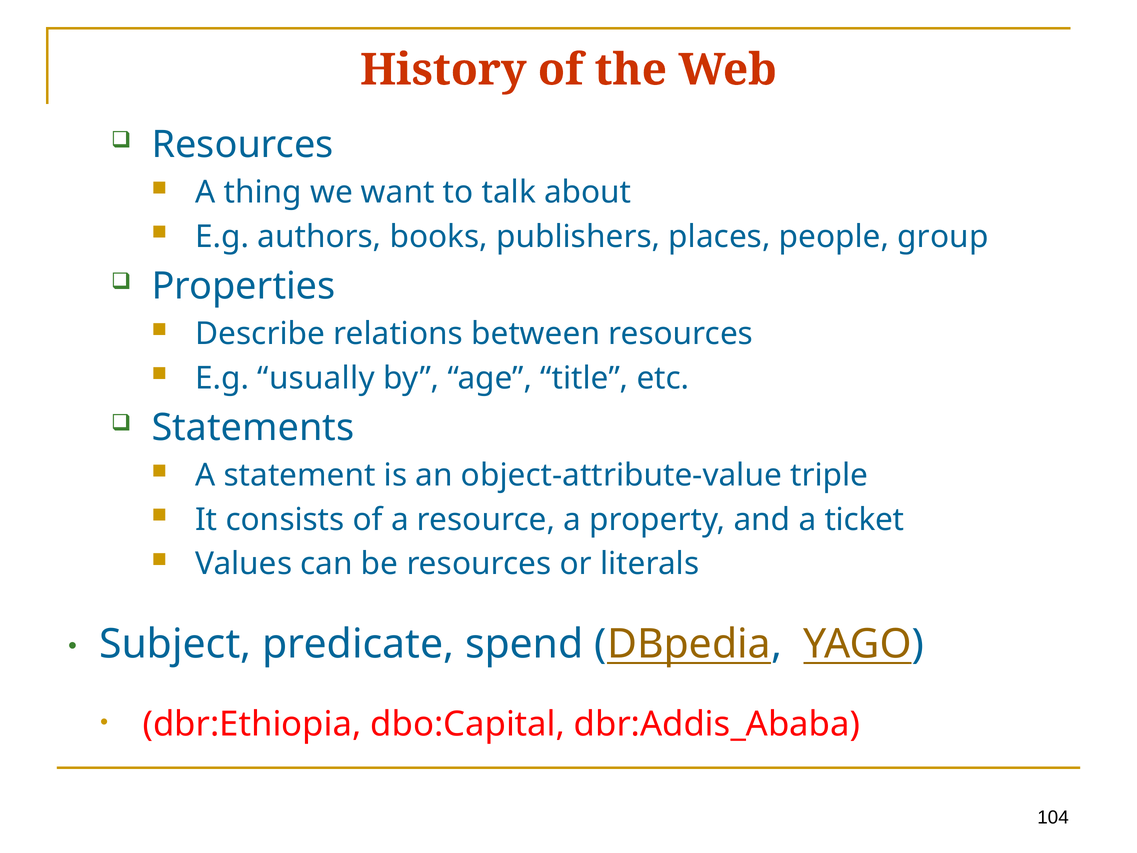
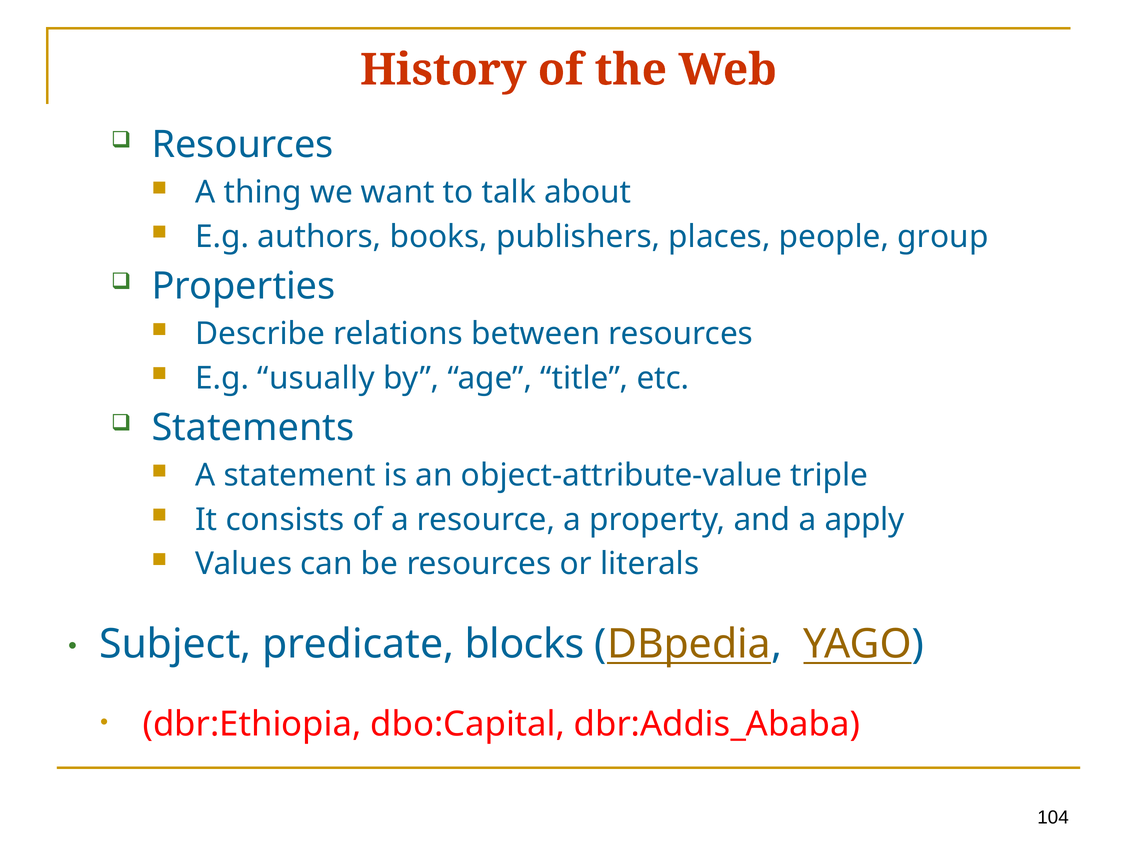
ticket: ticket -> apply
spend: spend -> blocks
